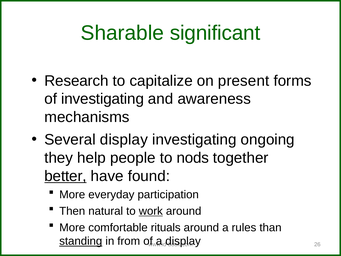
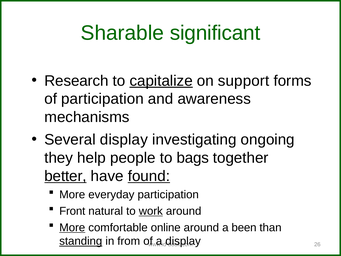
capitalize underline: none -> present
present: present -> support
of investigating: investigating -> participation
nods: nods -> bags
found underline: none -> present
Then: Then -> Front
More at (72, 227) underline: none -> present
rituals: rituals -> online
rules: rules -> been
